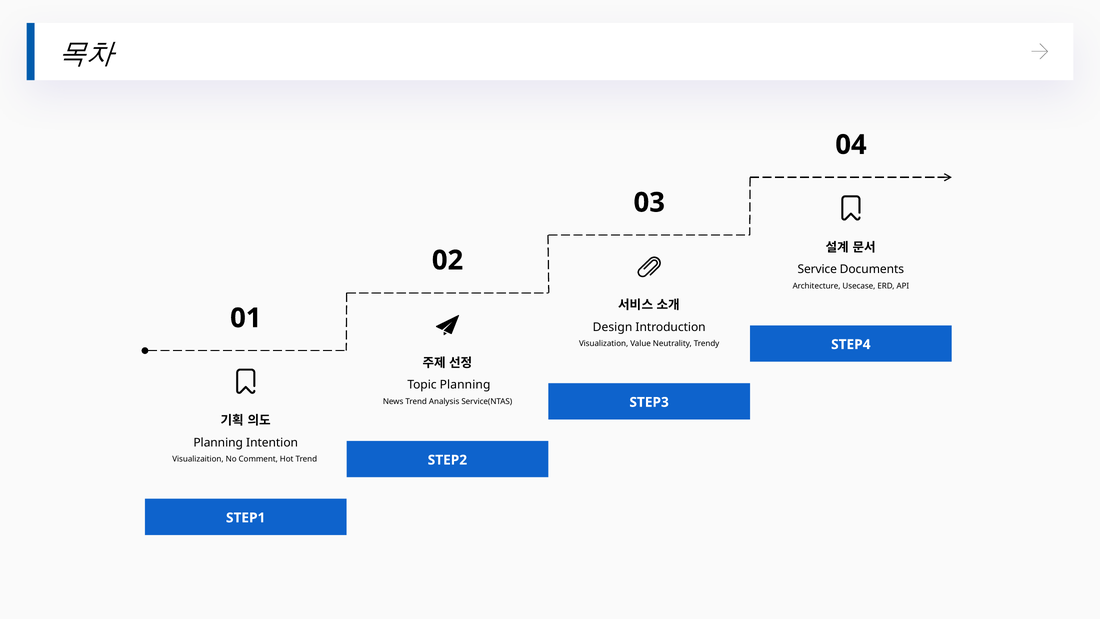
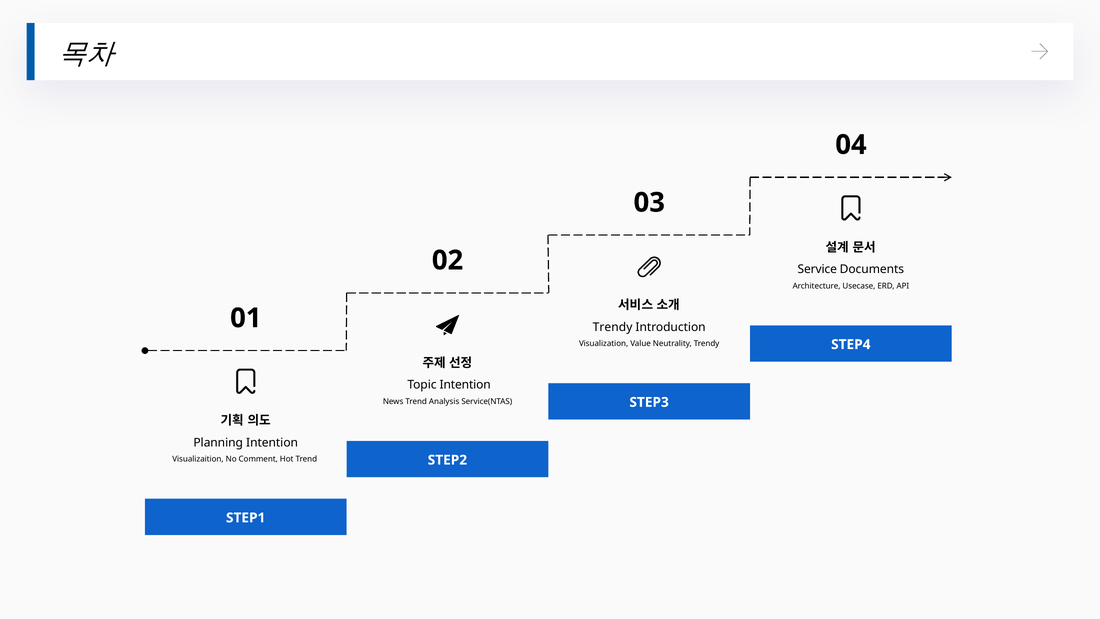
Design at (613, 327): Design -> Trendy
Topic Planning: Planning -> Intention
